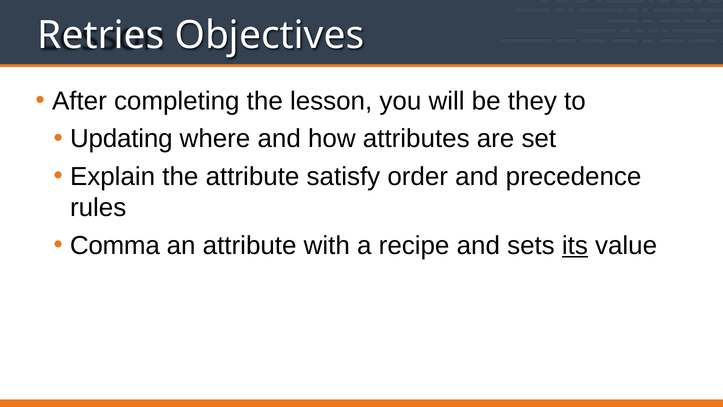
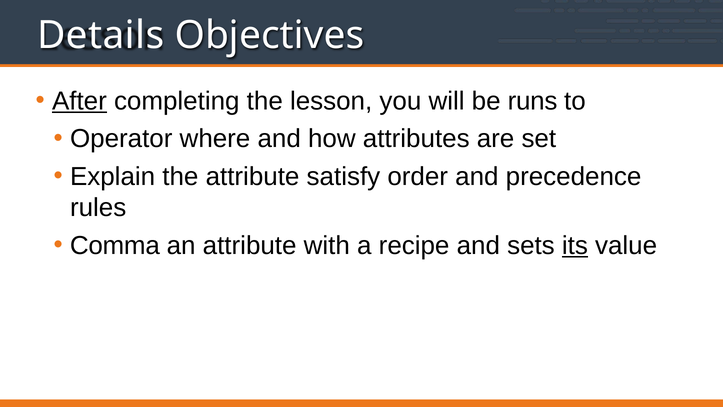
Retries: Retries -> Details
After underline: none -> present
they: they -> runs
Updating: Updating -> Operator
